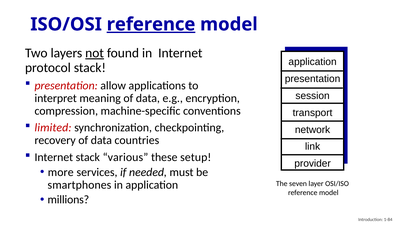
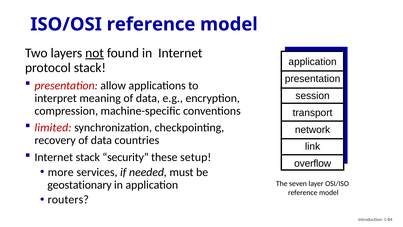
reference at (151, 24) underline: present -> none
various: various -> security
provider: provider -> overflow
smartphones: smartphones -> geostationary
millions: millions -> routers
